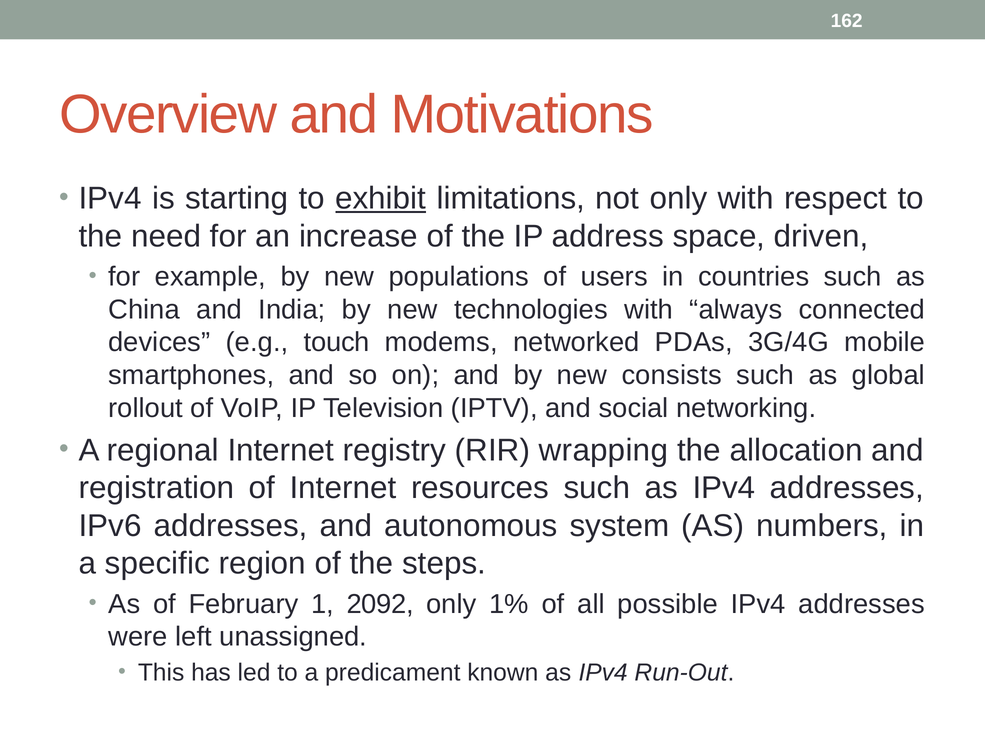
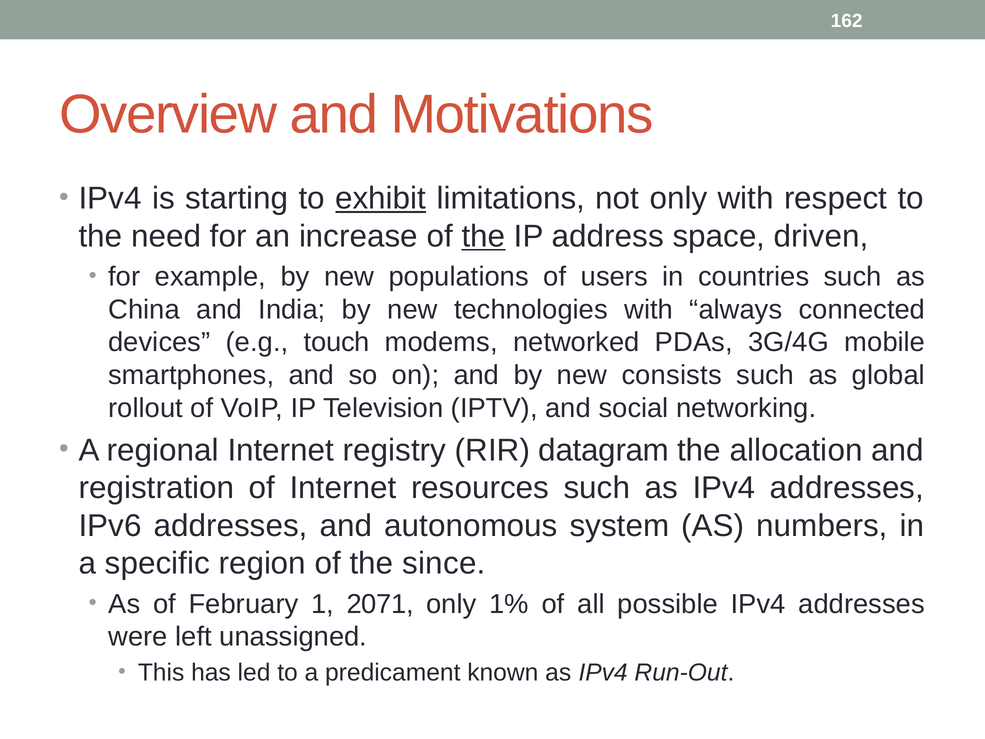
the at (483, 236) underline: none -> present
wrapping: wrapping -> datagram
steps: steps -> since
2092: 2092 -> 2071
